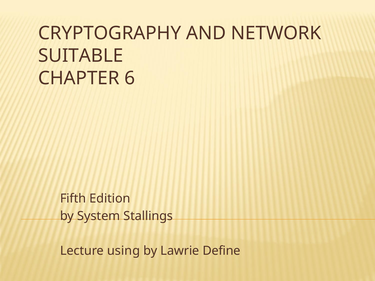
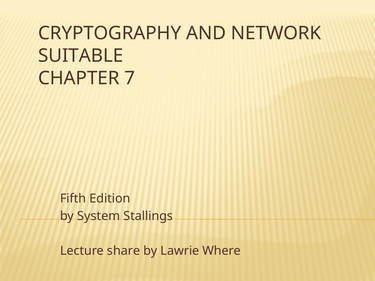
6: 6 -> 7
using: using -> share
Define: Define -> Where
